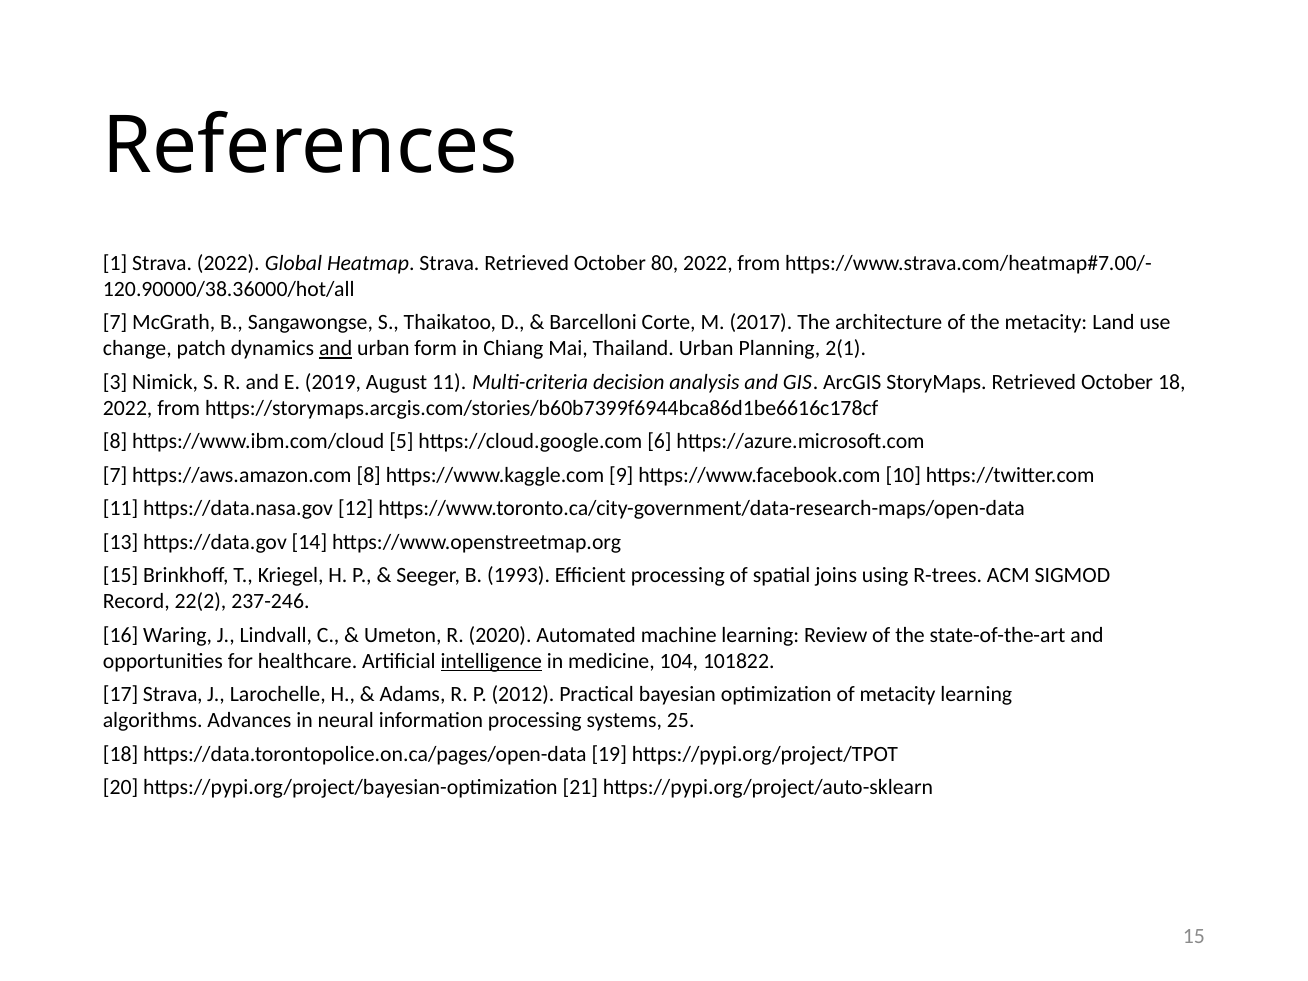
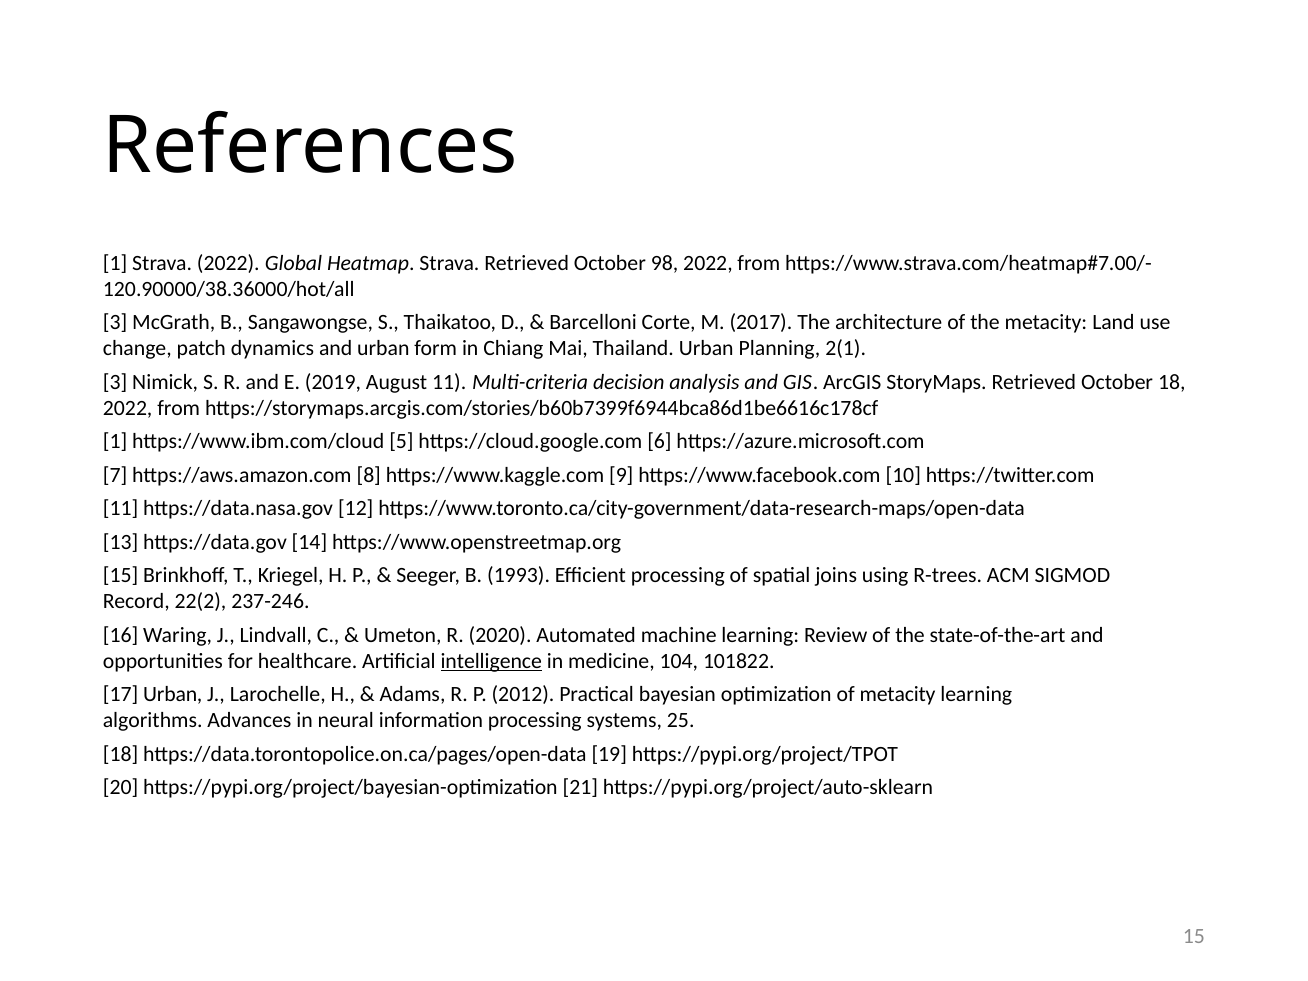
80: 80 -> 98
7 at (115, 323): 7 -> 3
and at (336, 349) underline: present -> none
8 at (115, 442): 8 -> 1
17 Strava: Strava -> Urban
